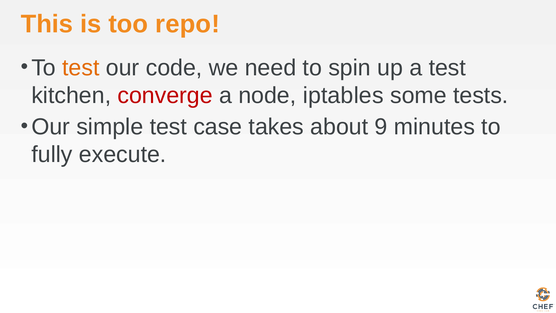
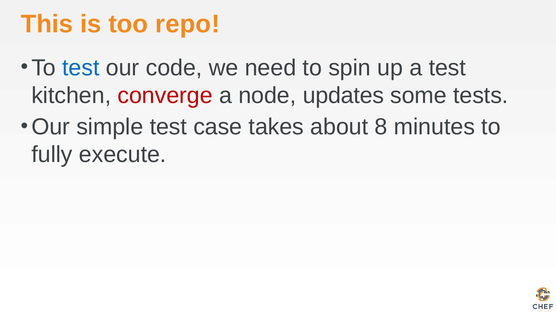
test at (81, 68) colour: orange -> blue
iptables: iptables -> updates
9: 9 -> 8
